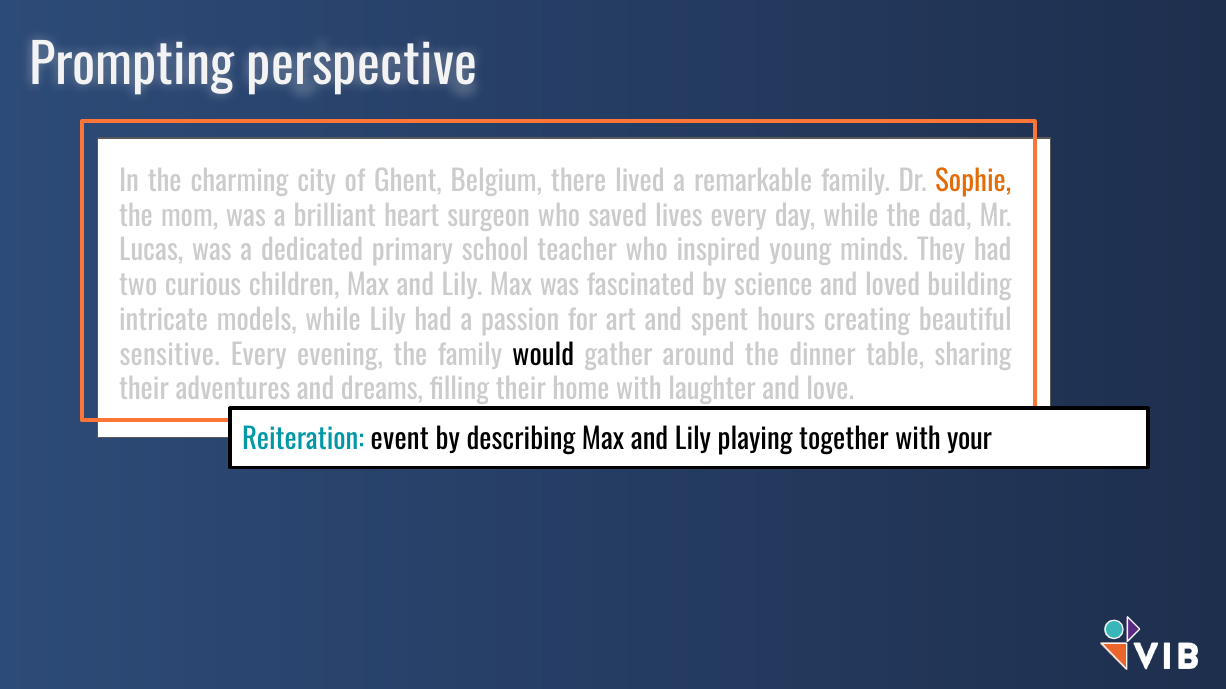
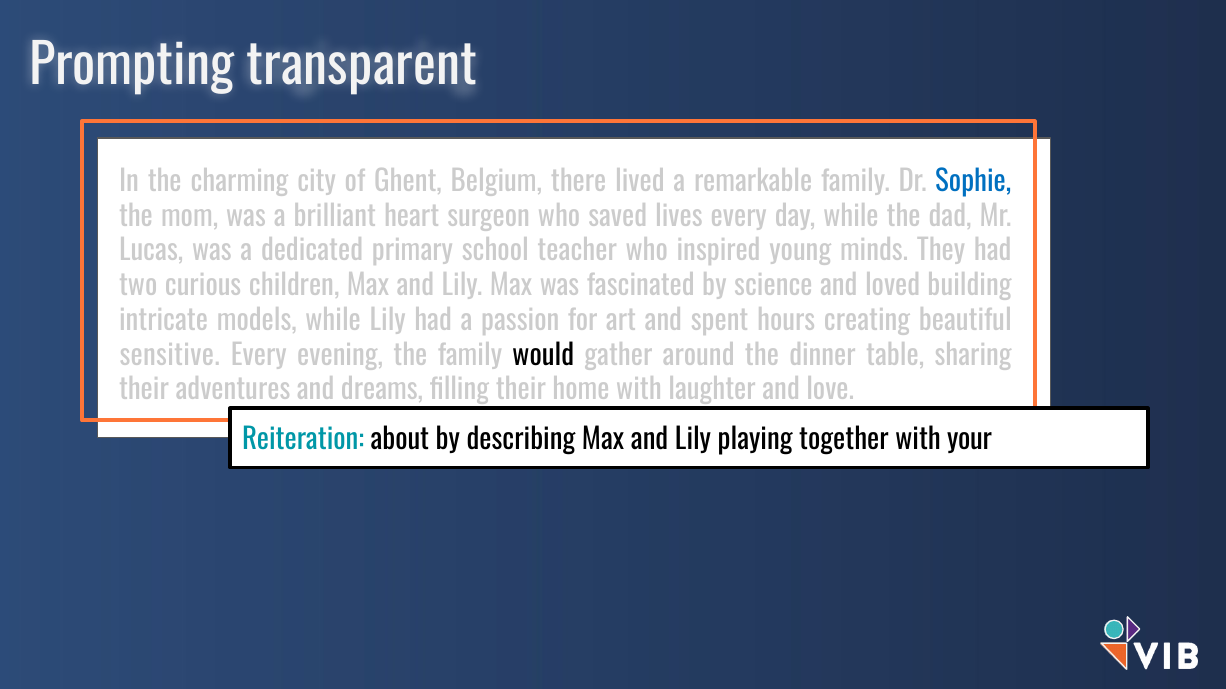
perspective: perspective -> transparent
Sophie colour: orange -> blue
event: event -> about
